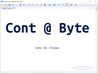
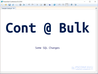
Byte: Byte -> Bulk
